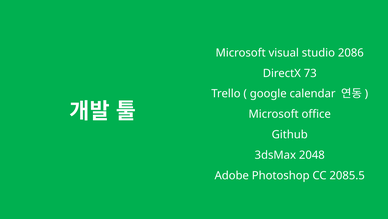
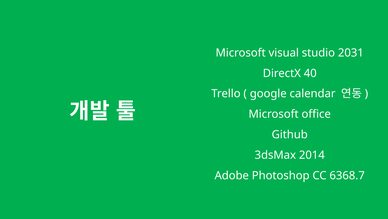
2086: 2086 -> 2031
73: 73 -> 40
2048: 2048 -> 2014
2085.5: 2085.5 -> 6368.7
